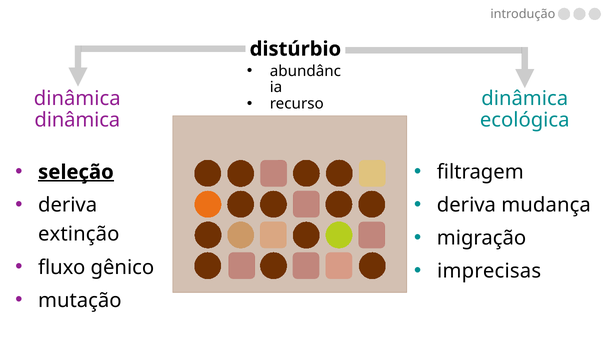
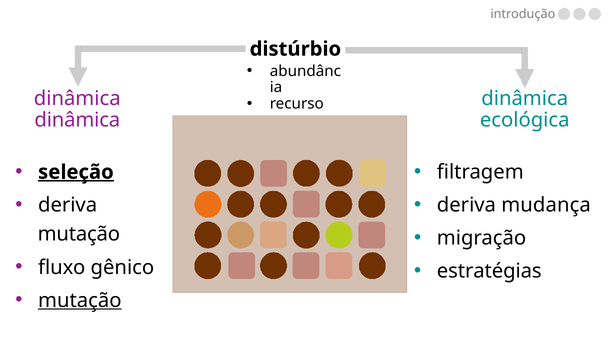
extinção at (79, 234): extinção -> mutação
imprecisas: imprecisas -> estratégias
mutação at (80, 300) underline: none -> present
